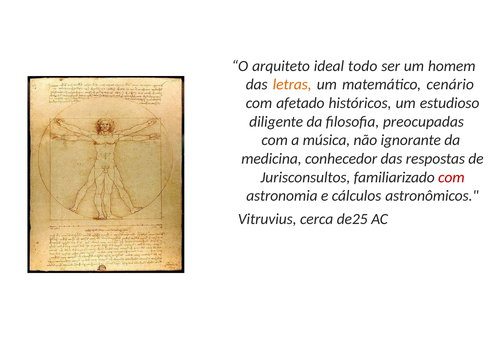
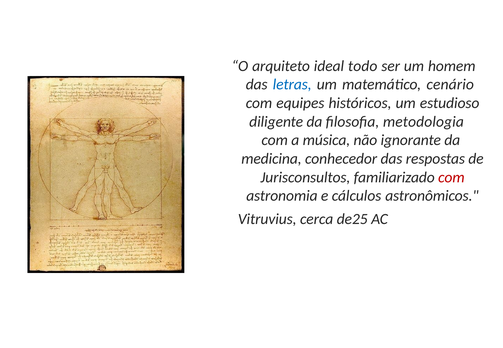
letras colour: orange -> blue
afetado: afetado -> equipes
preocupadas: preocupadas -> metodologia
